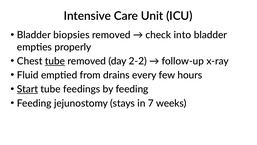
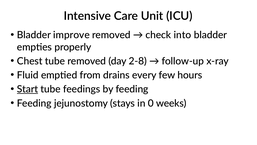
biopsies: biopsies -> improve
tube at (55, 61) underline: present -> none
2-2: 2-2 -> 2-8
7: 7 -> 0
